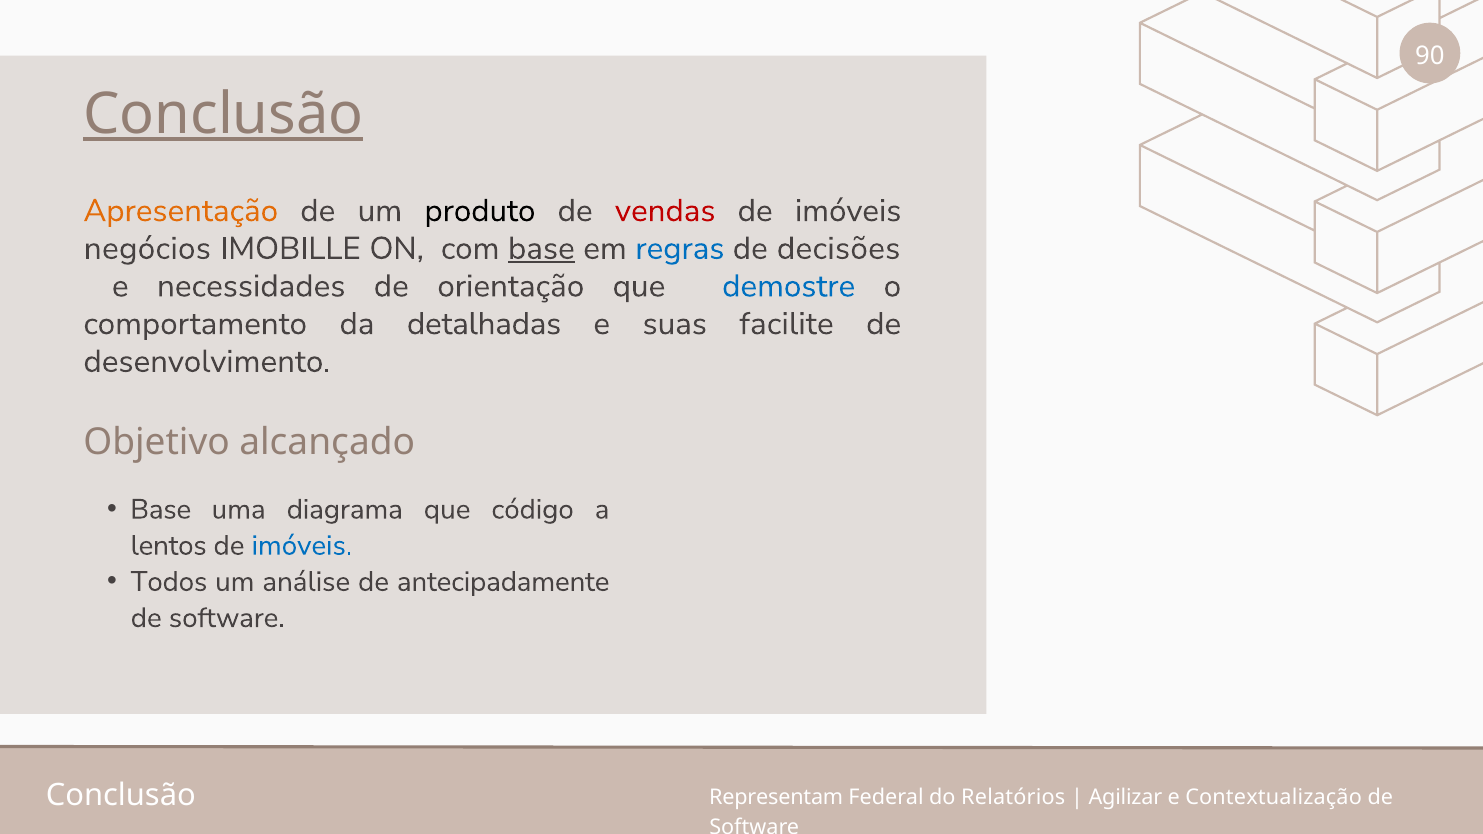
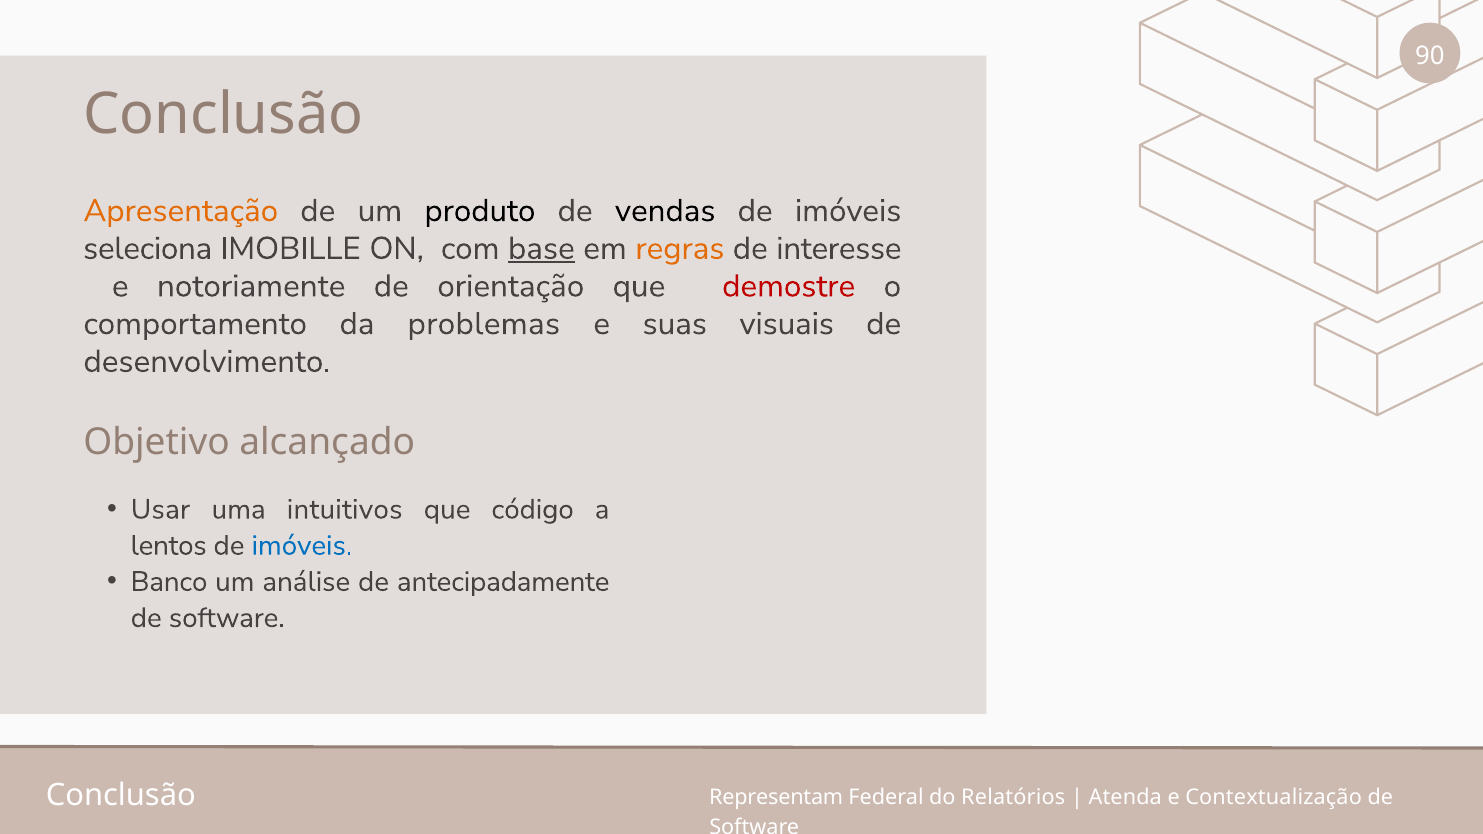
Conclusão at (223, 114) underline: present -> none
vendas colour: red -> black
negócios: negócios -> seleciona
regras colour: blue -> orange
decisões: decisões -> interesse
necessidades: necessidades -> notoriamente
demostre colour: blue -> red
detalhadas: detalhadas -> problemas
facilite: facilite -> visuais
Base at (161, 509): Base -> Usar
diagrama: diagrama -> intuitivos
Todos: Todos -> Banco
Agilizar: Agilizar -> Atenda
